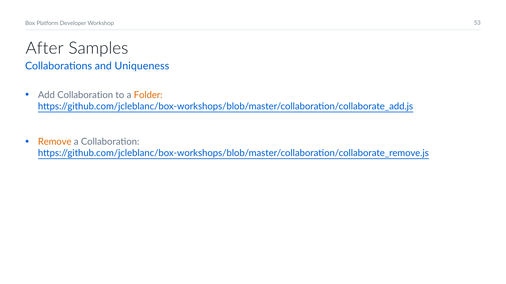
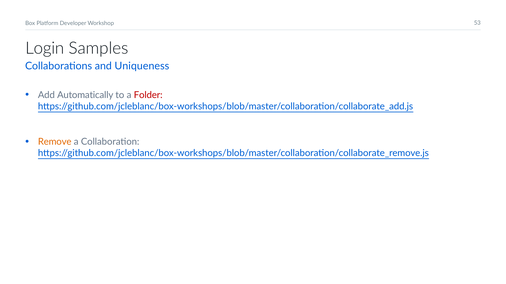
After: After -> Login
Add Collaboration: Collaboration -> Automatically
Folder colour: orange -> red
